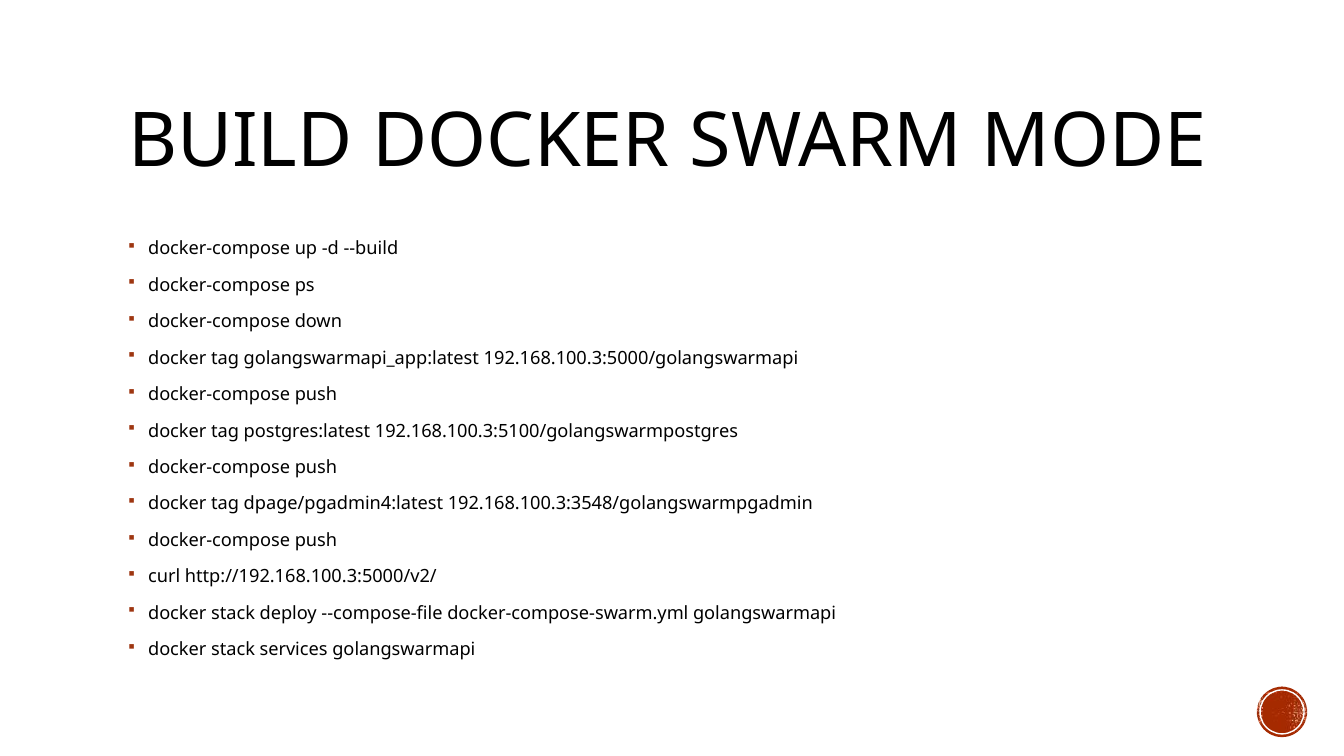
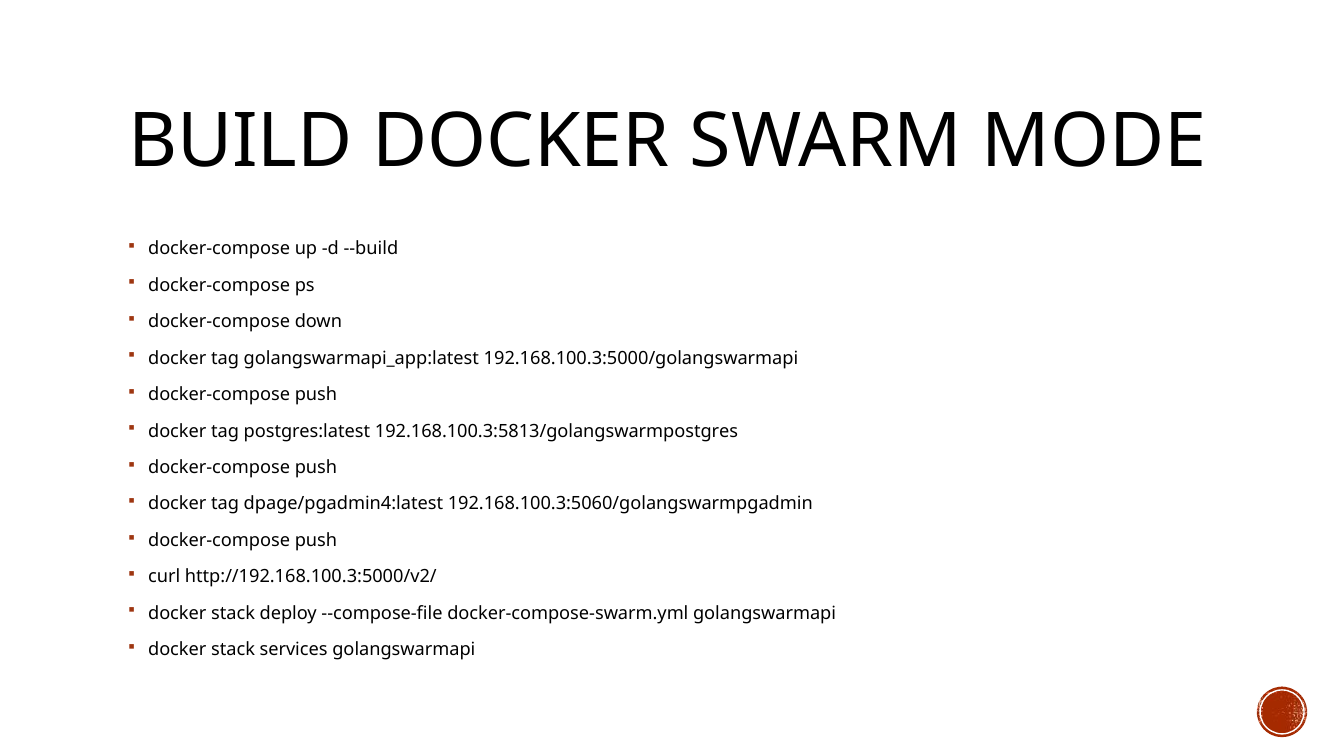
192.168.100.3:5100/golangswarmpostgres: 192.168.100.3:5100/golangswarmpostgres -> 192.168.100.3:5813/golangswarmpostgres
192.168.100.3:3548/golangswarmpgadmin: 192.168.100.3:3548/golangswarmpgadmin -> 192.168.100.3:5060/golangswarmpgadmin
